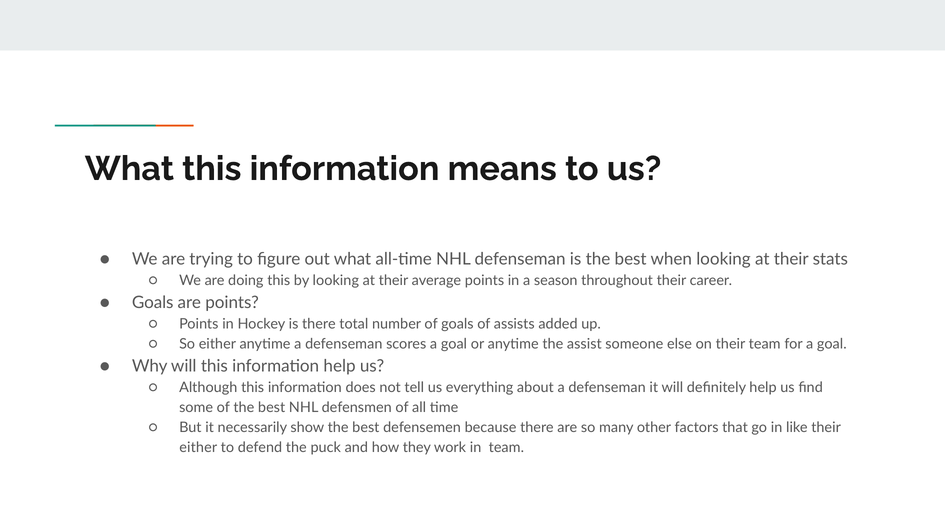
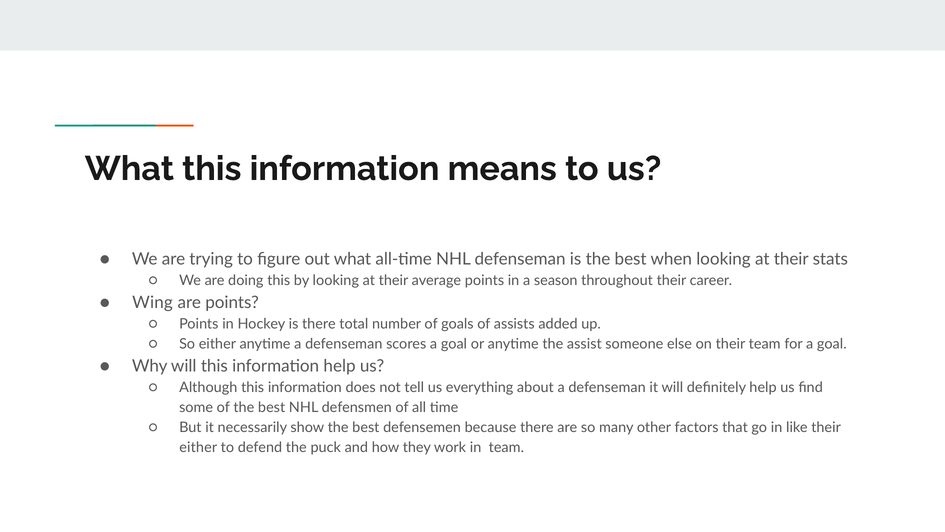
Goals at (153, 303): Goals -> Wing
